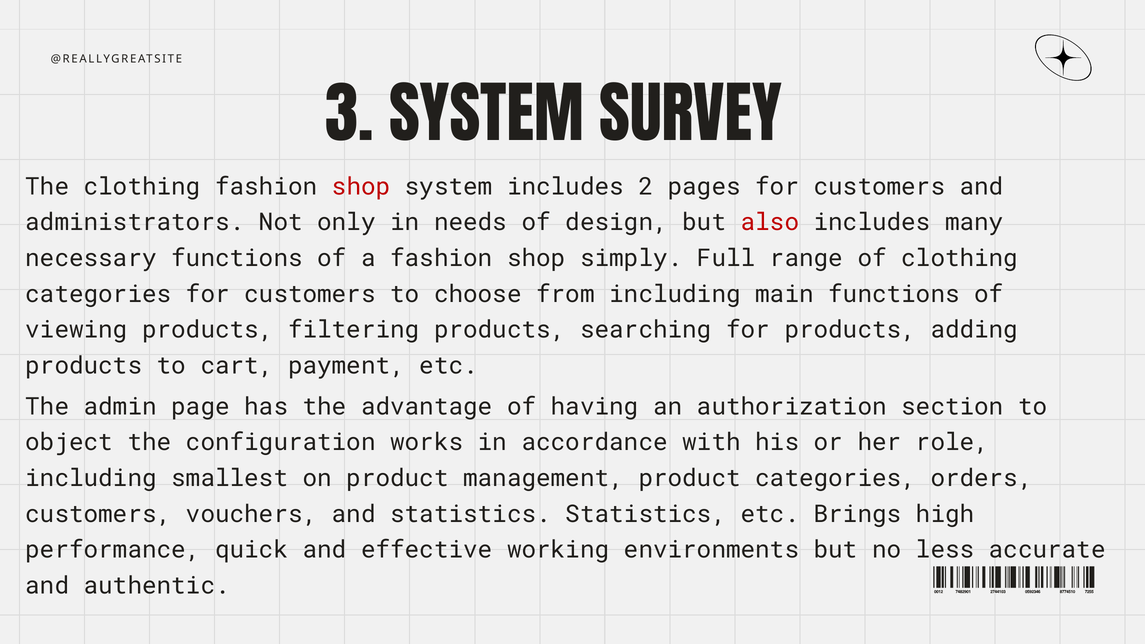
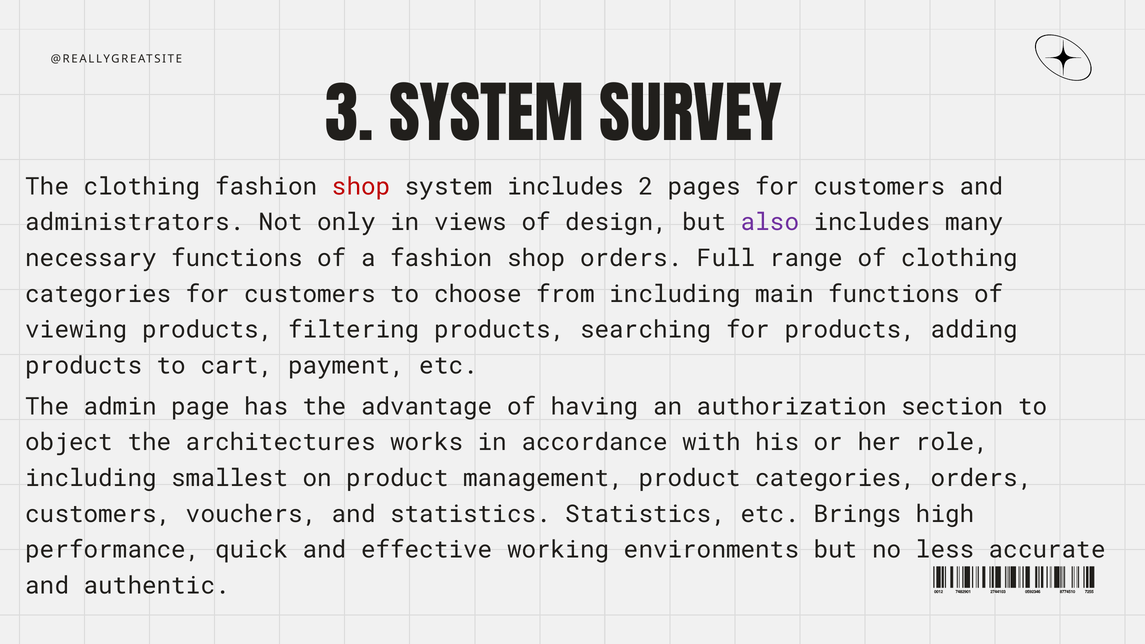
needs: needs -> views
also colour: red -> purple
shop simply: simply -> orders
configuration: configuration -> architectures
